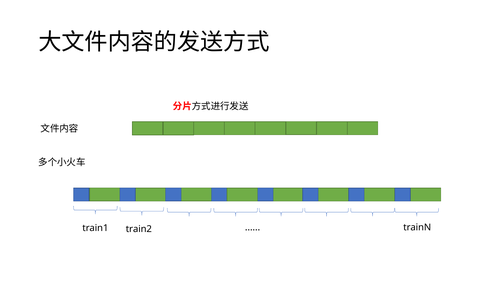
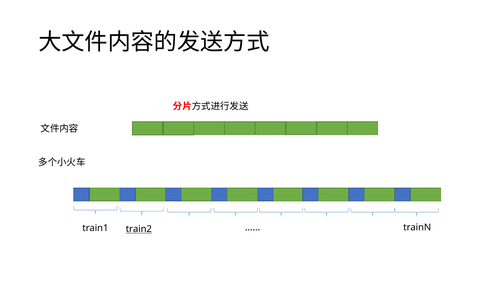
train2 underline: none -> present
